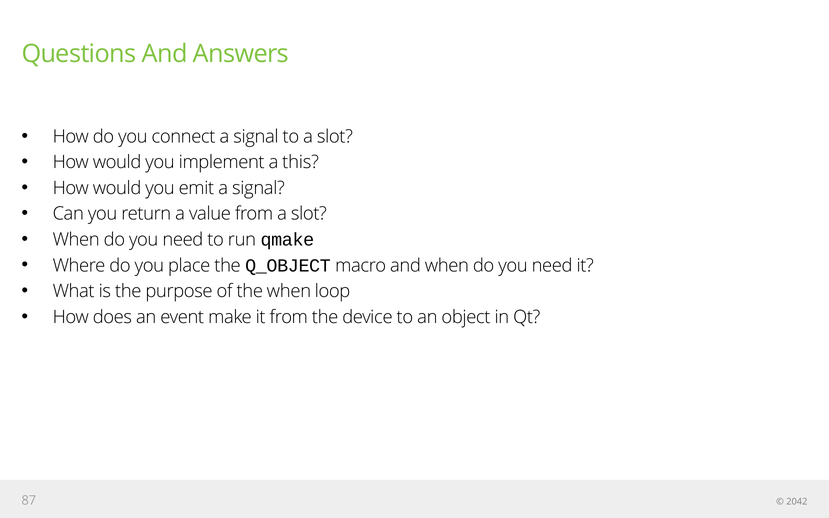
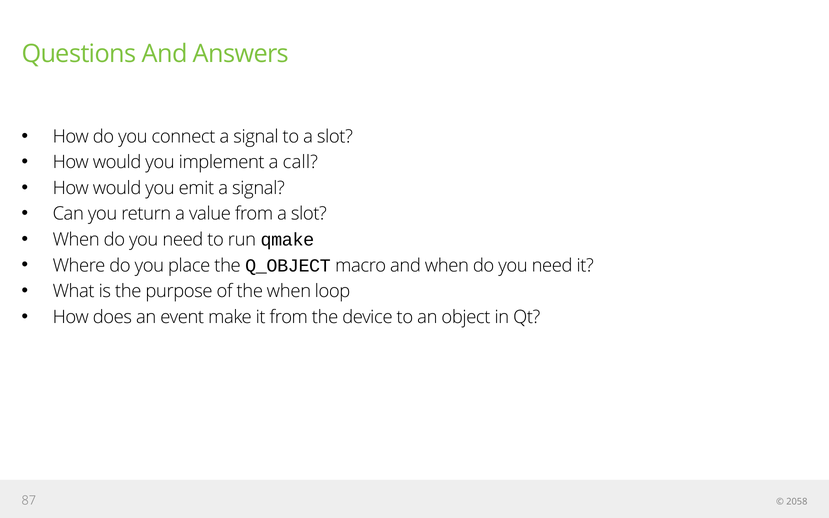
this: this -> call
2042: 2042 -> 2058
